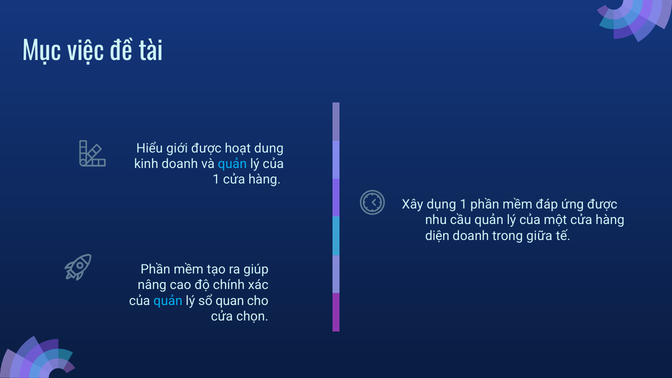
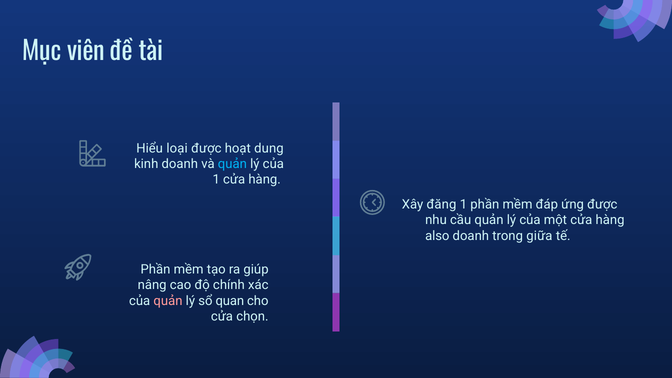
việc: việc -> viên
giới: giới -> loại
dụng: dụng -> đăng
diện: diện -> also
quản at (168, 301) colour: light blue -> pink
